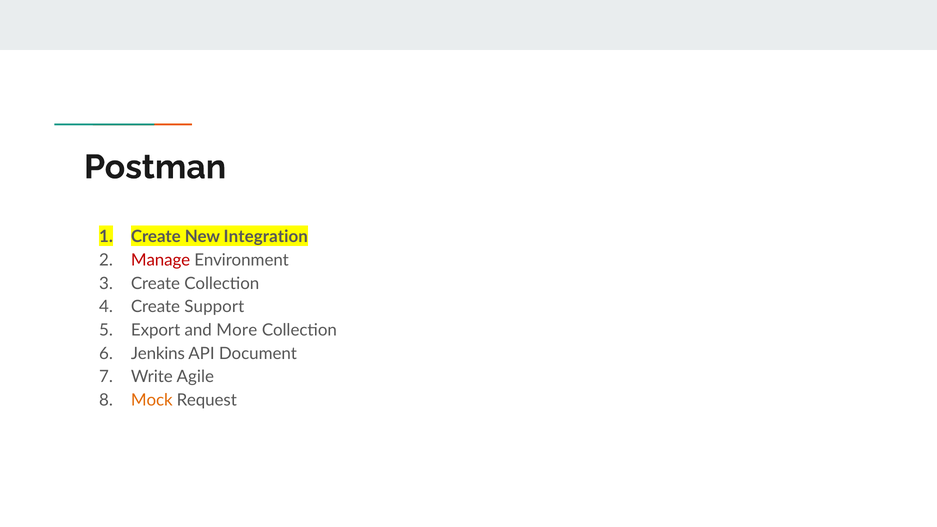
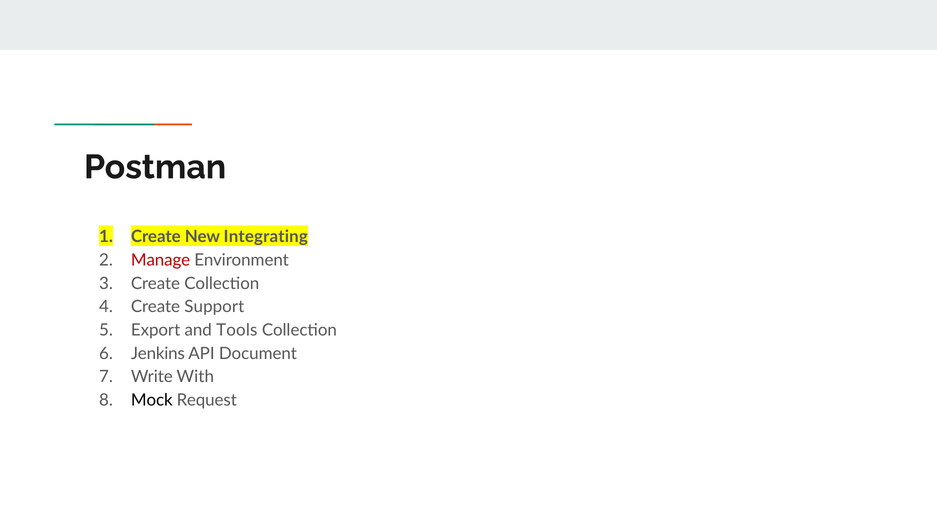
Integration: Integration -> Integrating
More: More -> Tools
Agile: Agile -> With
Mock colour: orange -> black
